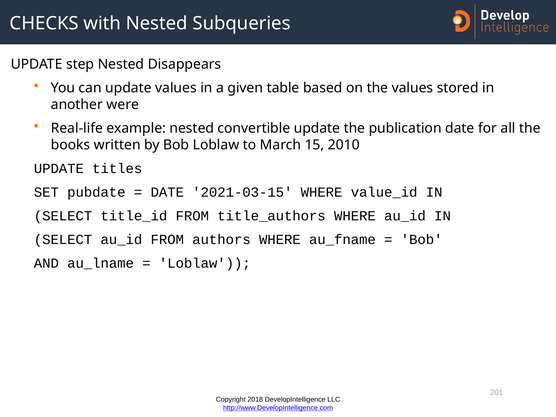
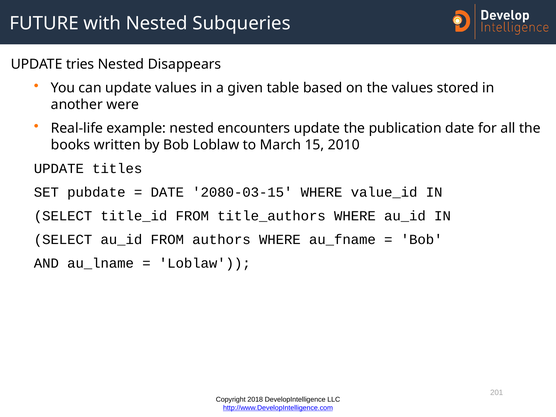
CHECKS: CHECKS -> FUTURE
step: step -> tries
convertible: convertible -> encounters
2021-03-15: 2021-03-15 -> 2080-03-15
